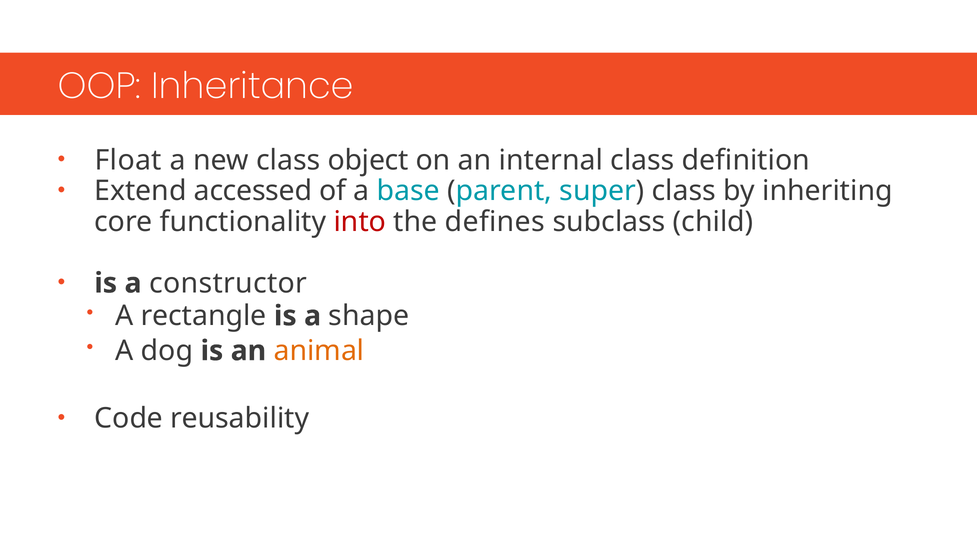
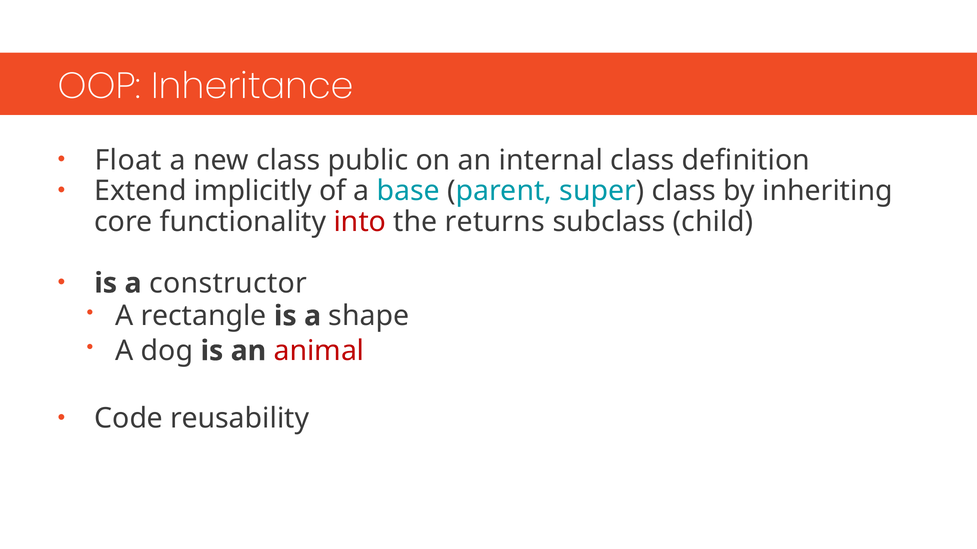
object: object -> public
accessed: accessed -> implicitly
defines: defines -> returns
animal colour: orange -> red
